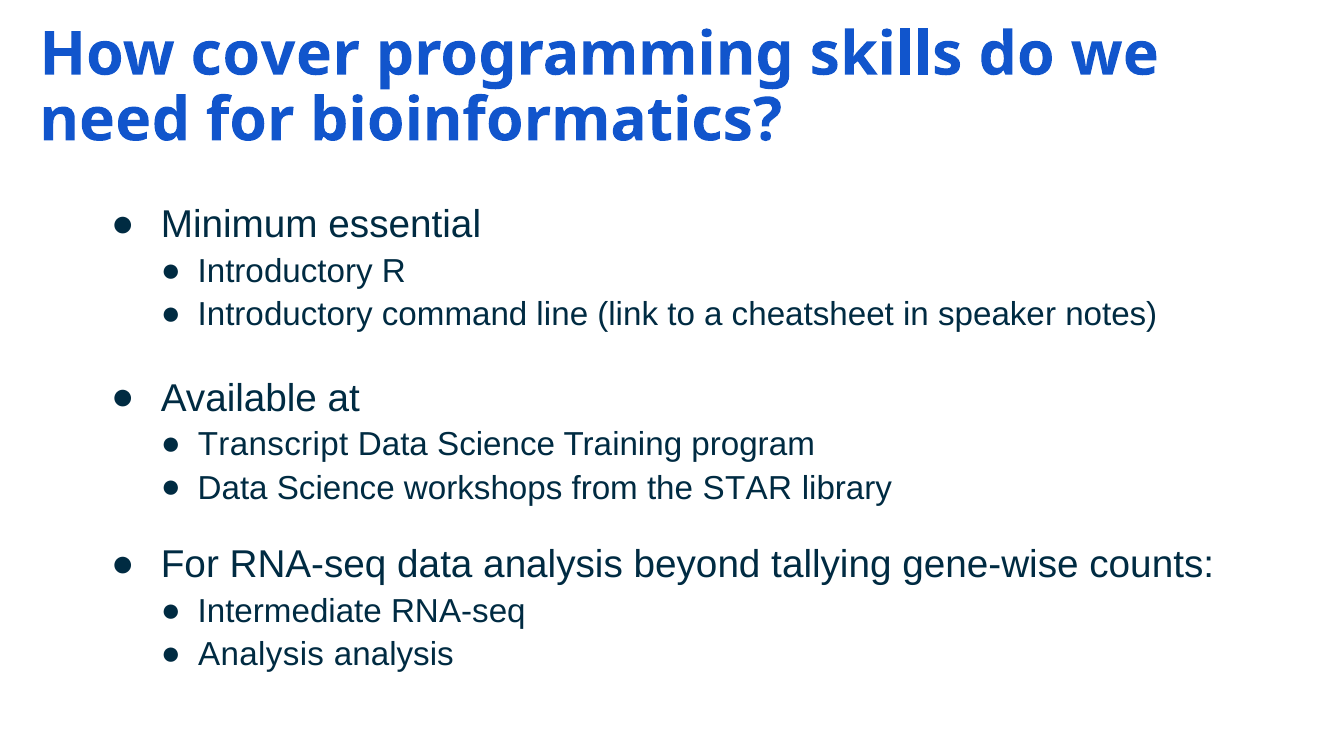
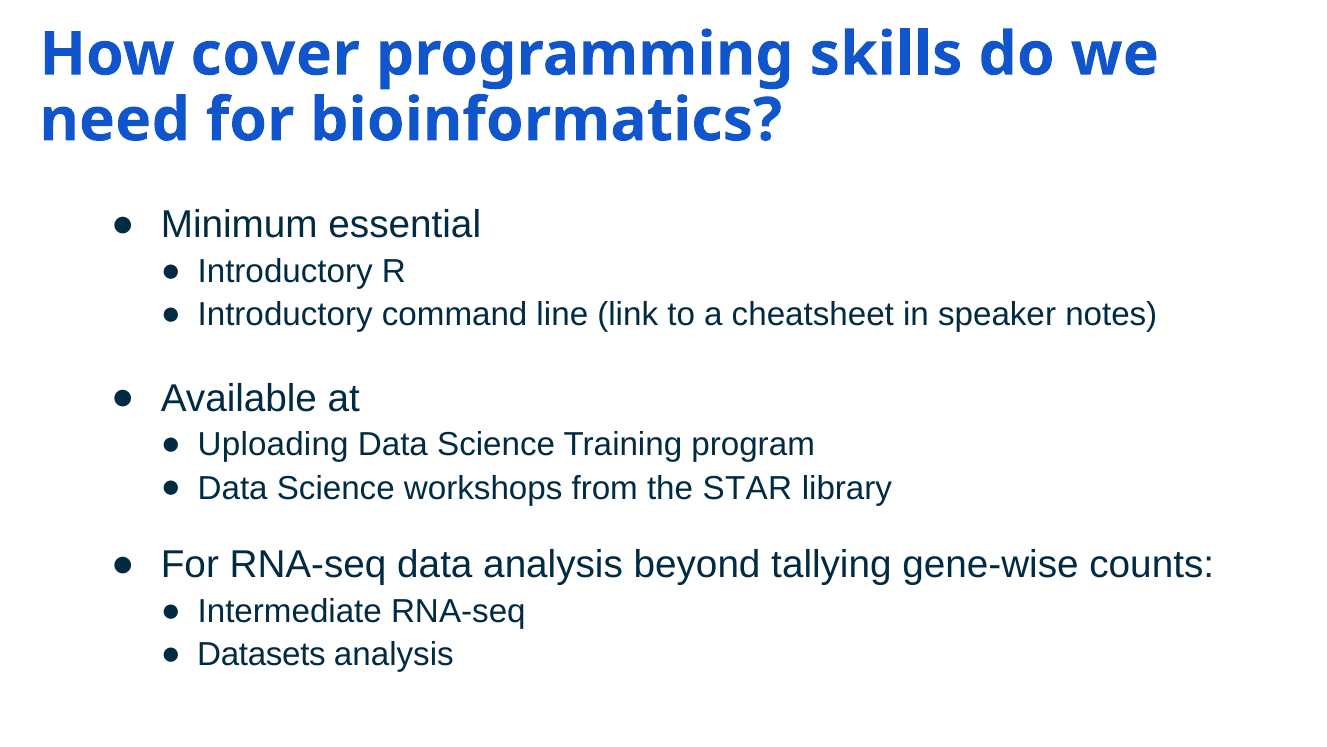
Transcript: Transcript -> Uploading
Analysis at (261, 654): Analysis -> Datasets
